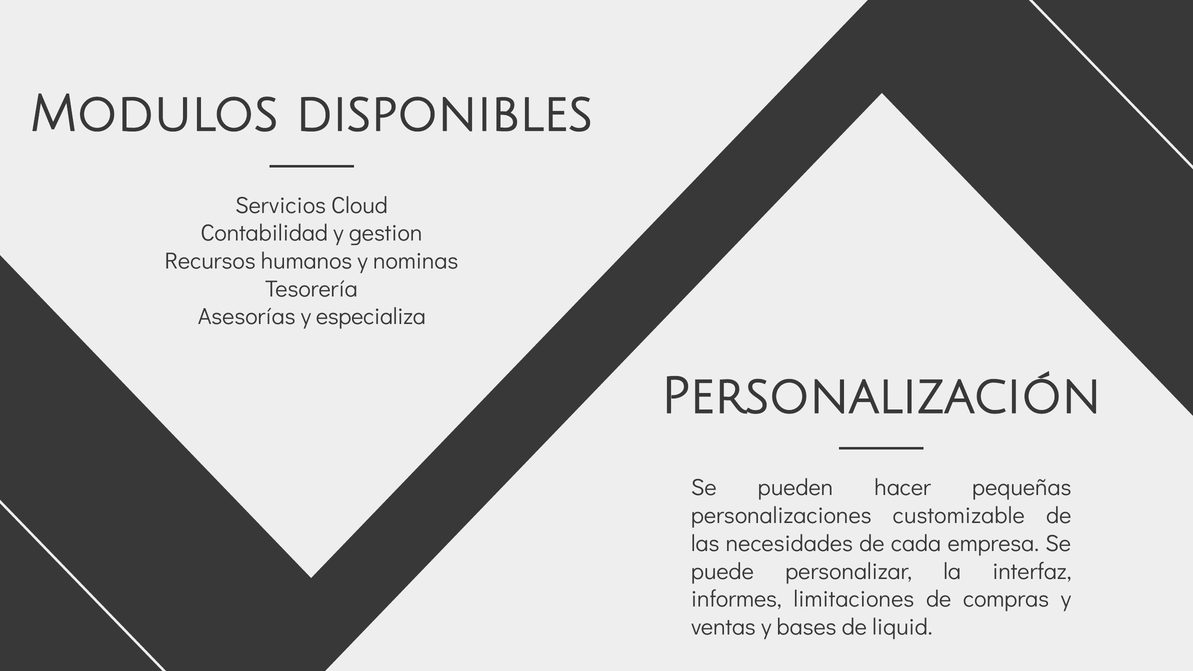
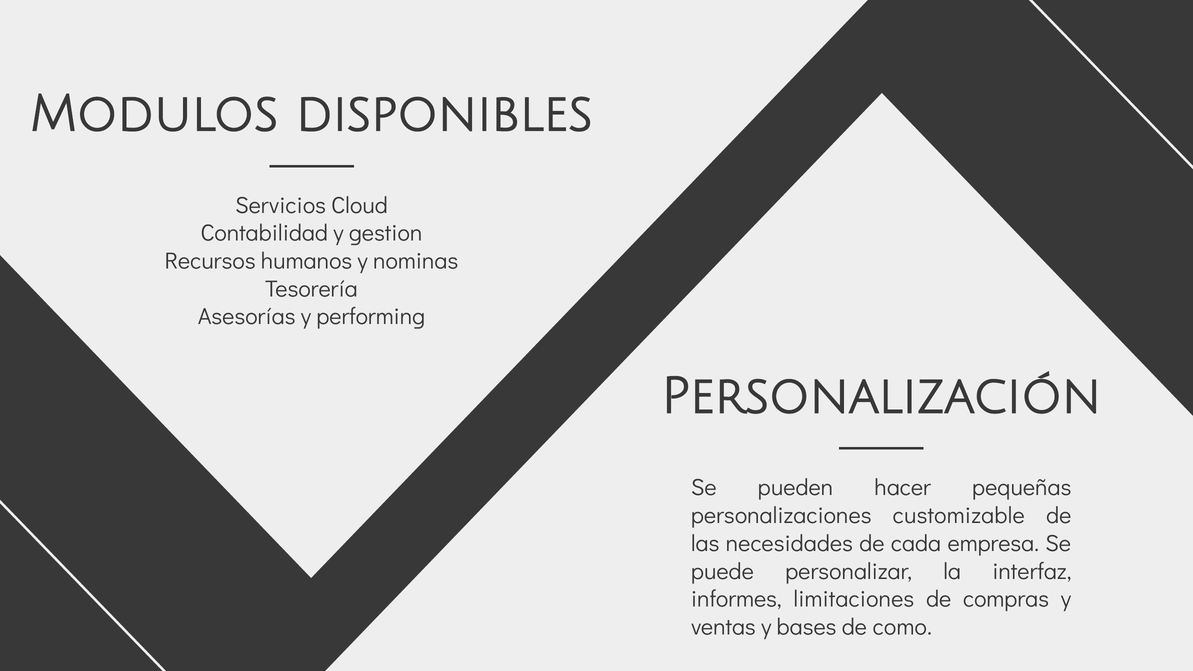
especializa: especializa -> performing
liquid: liquid -> como
